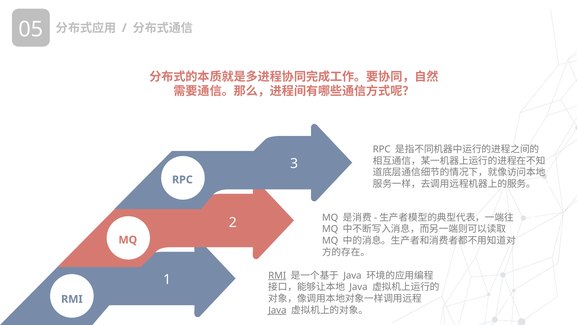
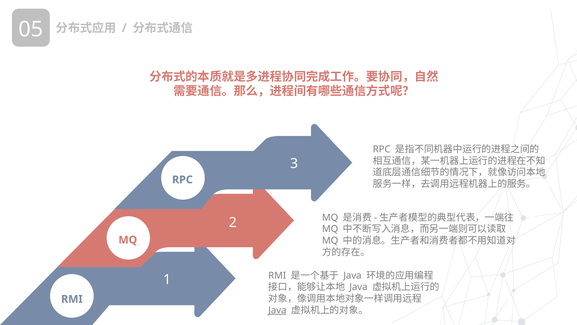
RMI at (277, 275) underline: present -> none
